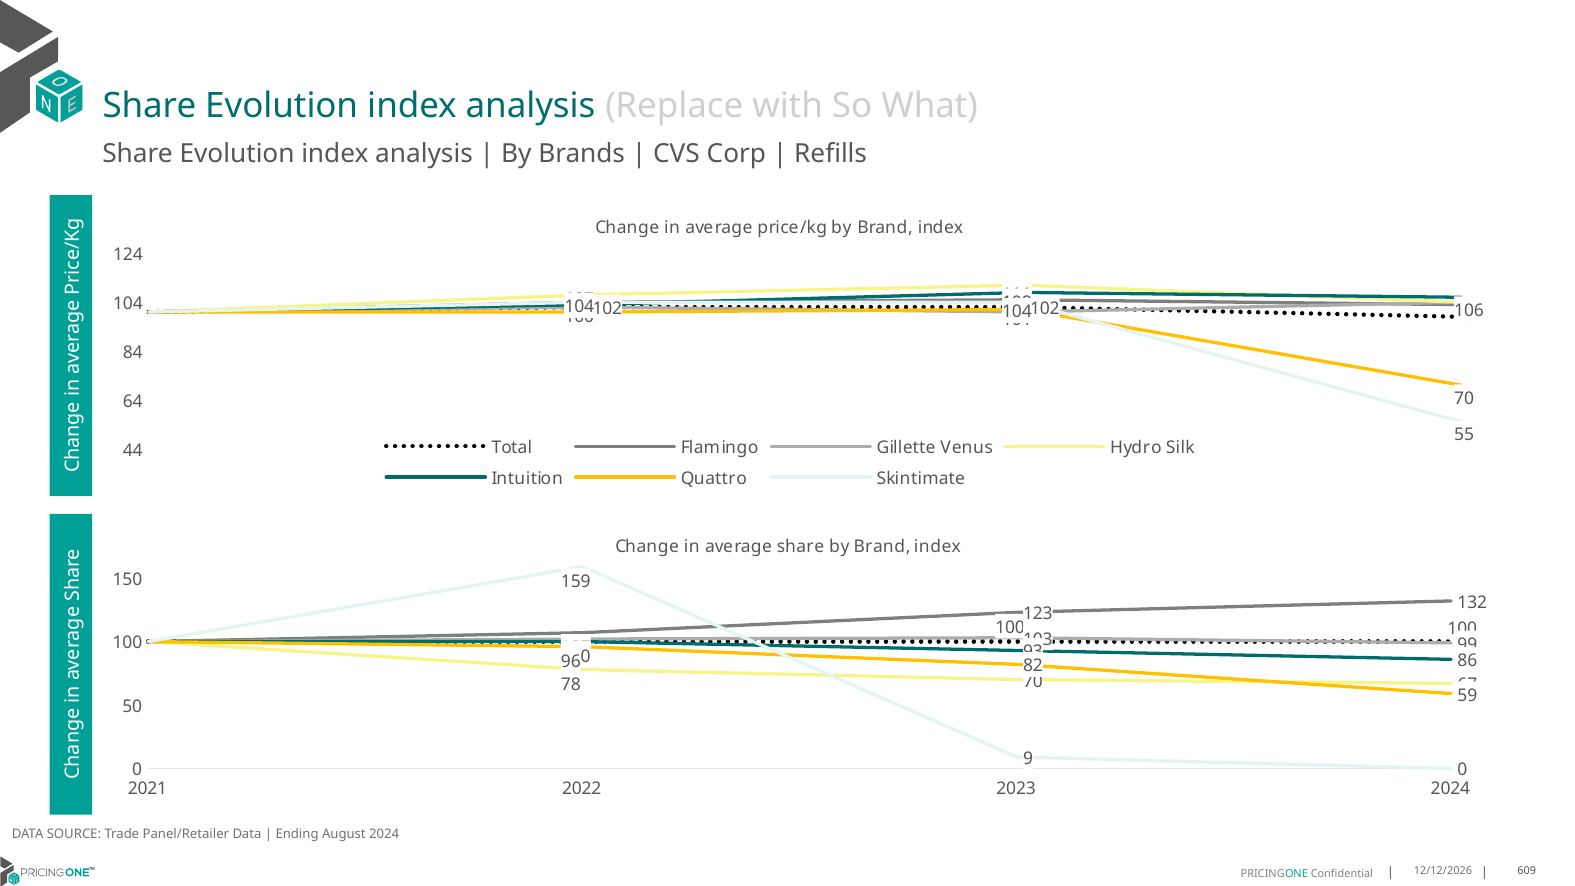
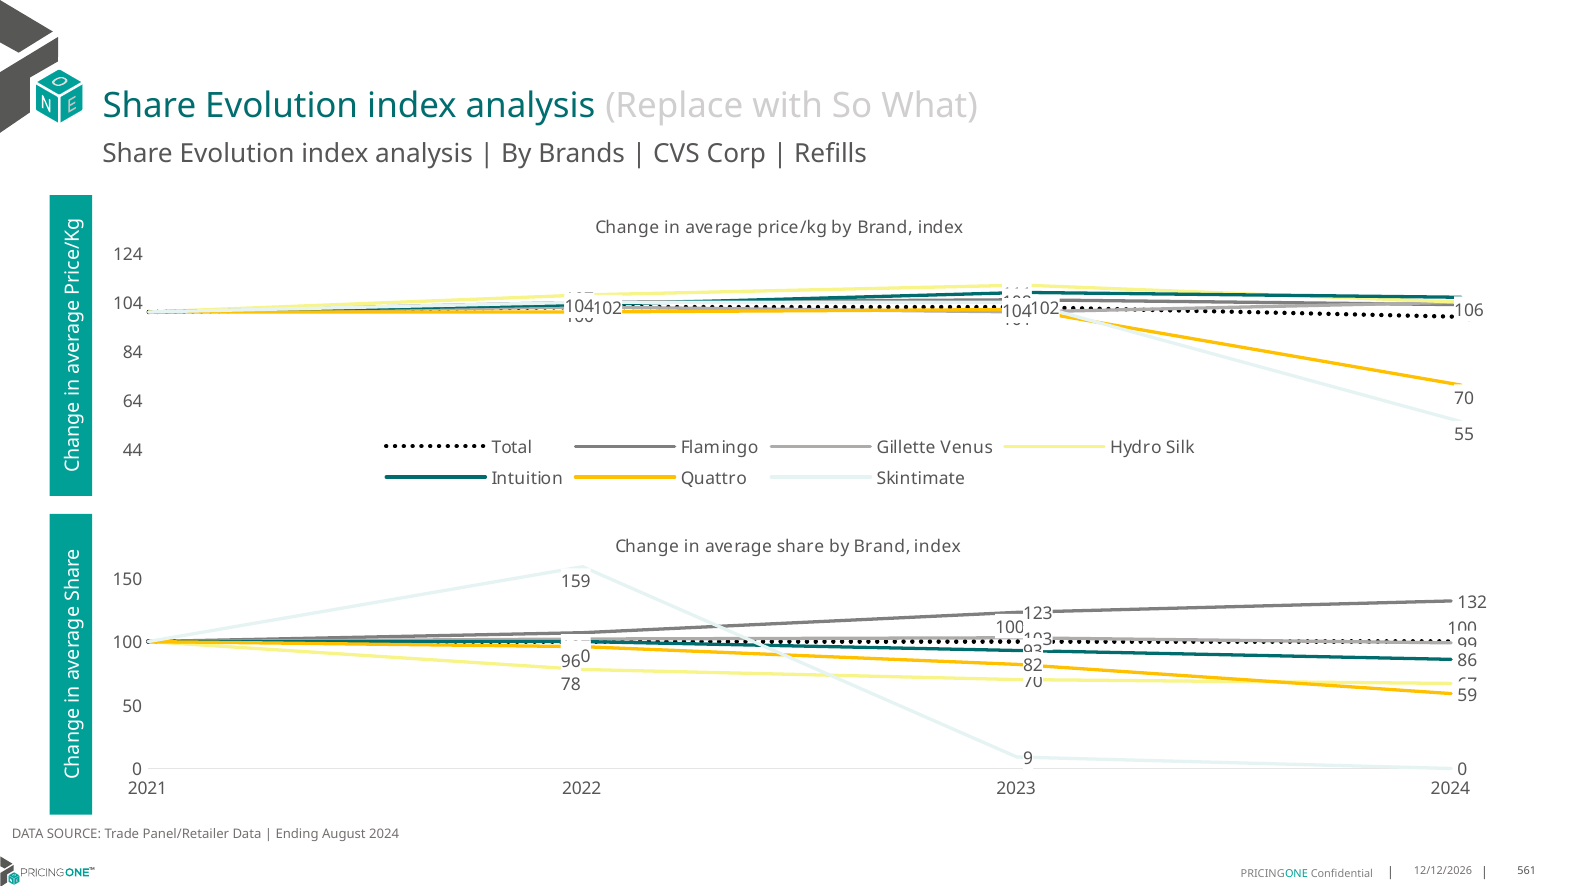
609: 609 -> 561
